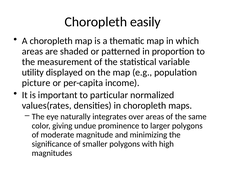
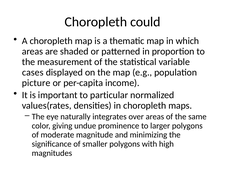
easily: easily -> could
utility: utility -> cases
